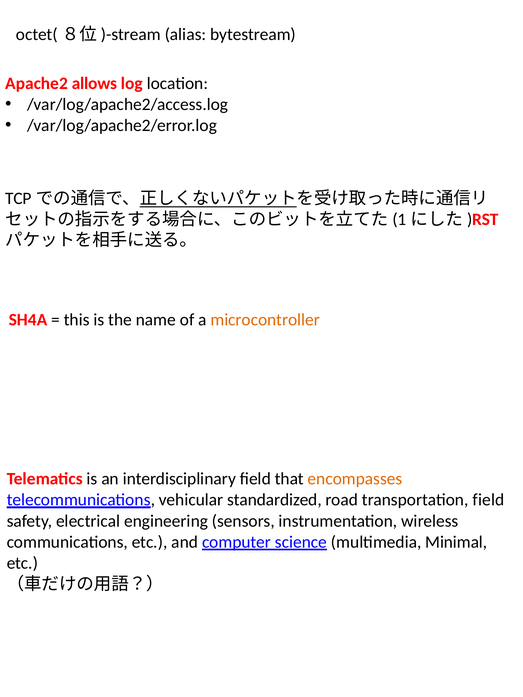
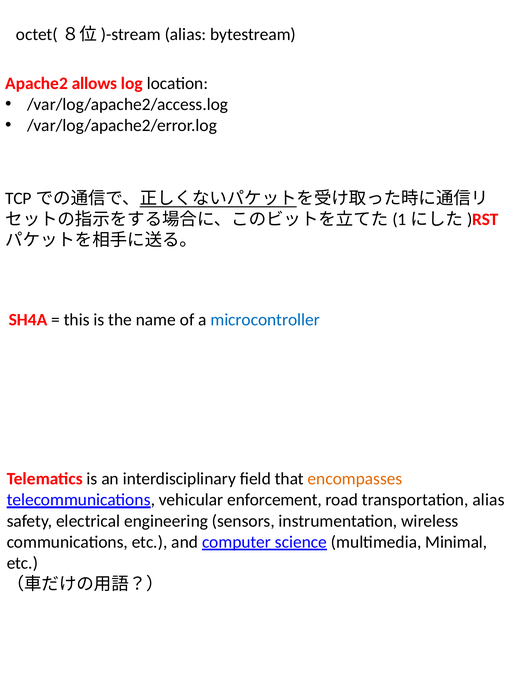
microcontroller colour: orange -> blue
standardized: standardized -> enforcement
transportation field: field -> alias
